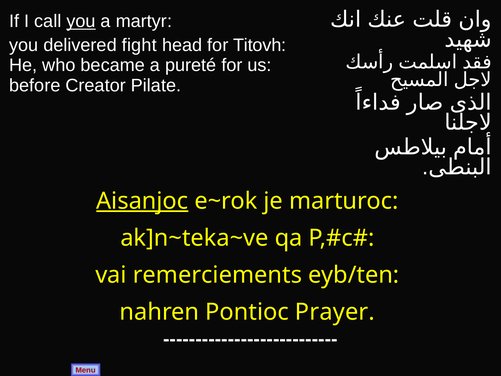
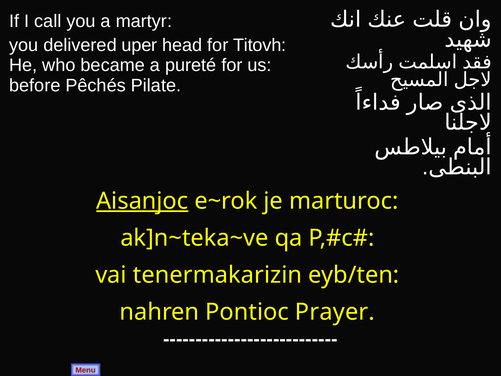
you at (81, 21) underline: present -> none
fight: fight -> uper
Creator: Creator -> Pêchés
remerciements: remerciements -> tenermakarizin
